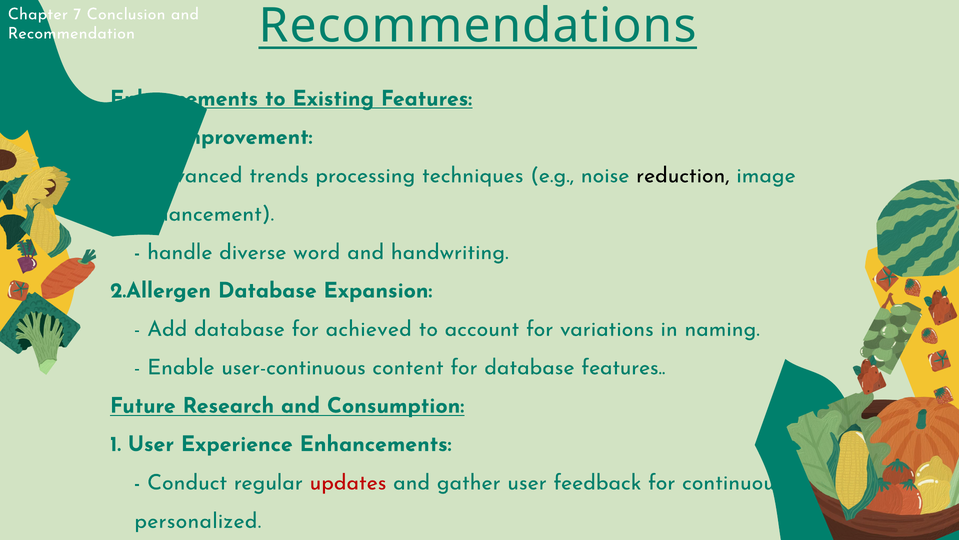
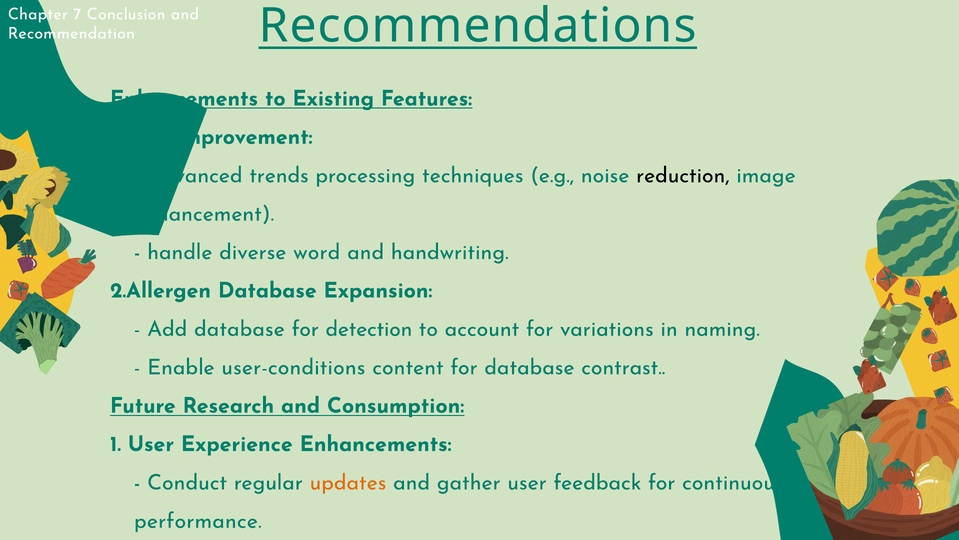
achieved: achieved -> detection
user-continuous: user-continuous -> user-conditions
database features: features -> contrast
updates colour: red -> orange
personalized: personalized -> performance
